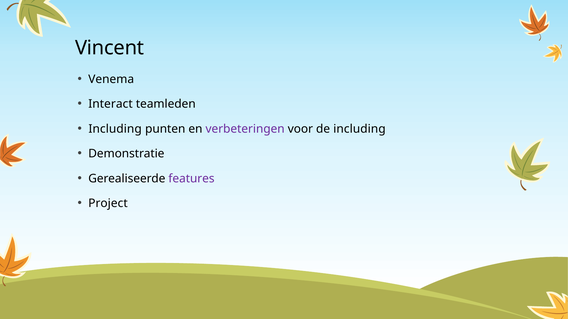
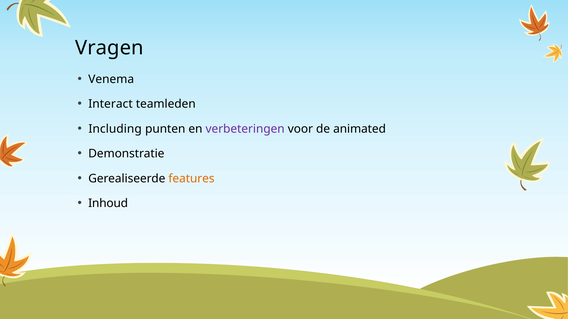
Vincent: Vincent -> Vragen
de including: including -> animated
features colour: purple -> orange
Project: Project -> Inhoud
